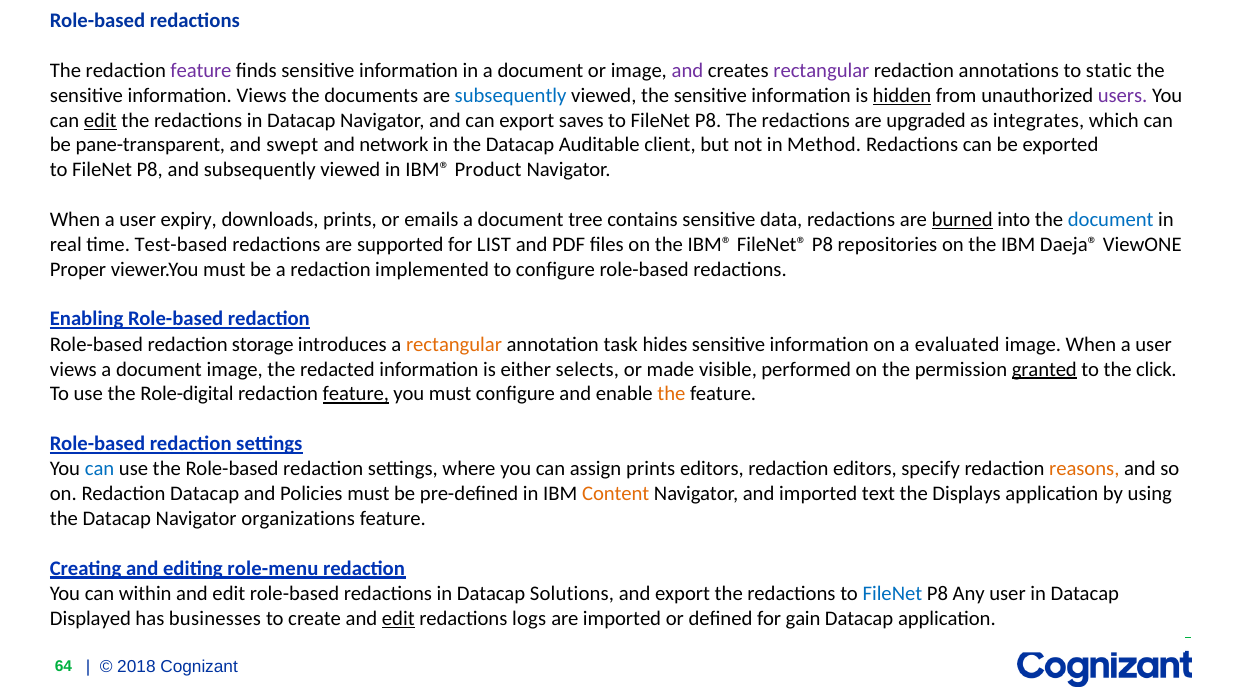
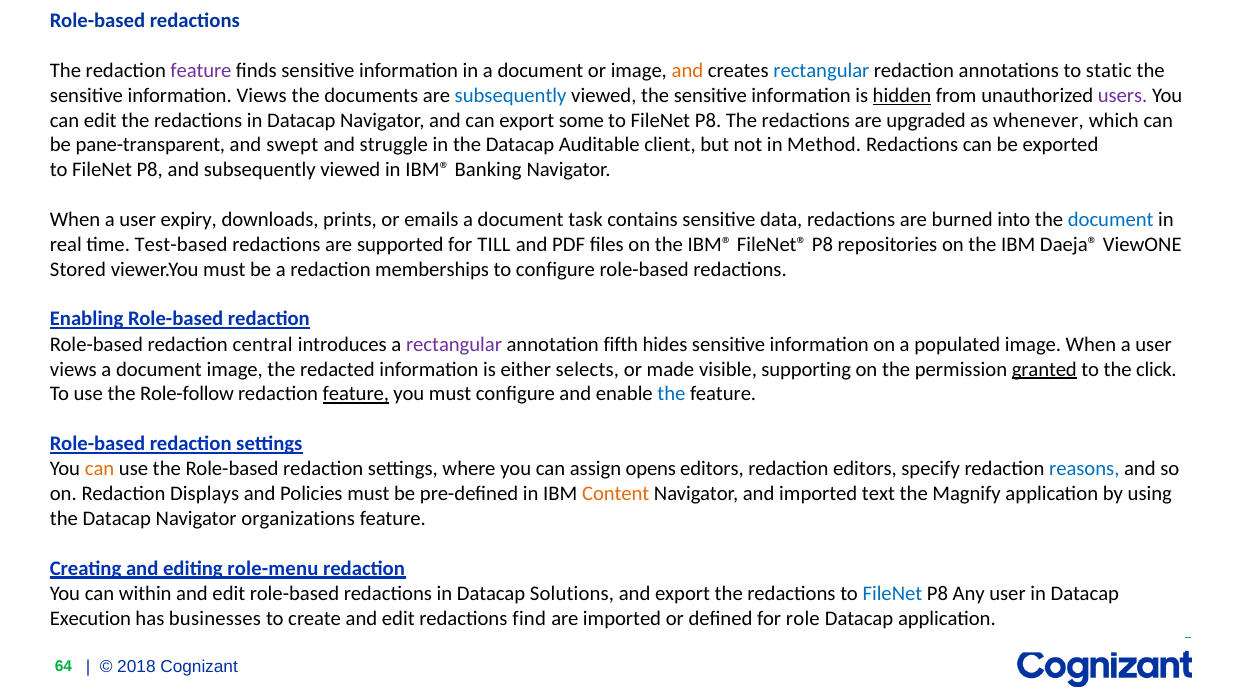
and at (687, 71) colour: purple -> orange
rectangular at (821, 71) colour: purple -> blue
edit at (100, 120) underline: present -> none
saves: saves -> some
integrates: integrates -> whenever
network: network -> struggle
Product: Product -> Banking
tree: tree -> task
burned underline: present -> none
LIST: LIST -> TILL
Proper: Proper -> Stored
implemented: implemented -> memberships
storage: storage -> central
rectangular at (454, 344) colour: orange -> purple
task: task -> fifth
evaluated: evaluated -> populated
performed: performed -> supporting
Role-digital: Role-digital -> Role-follow
the at (671, 394) colour: orange -> blue
can at (100, 469) colour: blue -> orange
assign prints: prints -> opens
reasons colour: orange -> blue
Redaction Datacap: Datacap -> Displays
Displays: Displays -> Magnify
Displayed: Displayed -> Execution
edit at (398, 619) underline: present -> none
logs: logs -> find
gain: gain -> role
